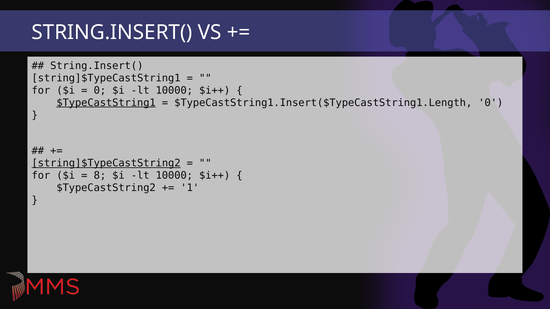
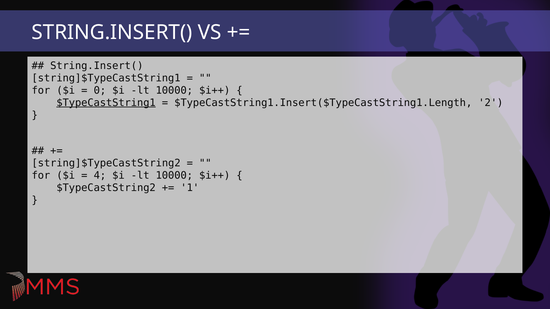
$TypeCastString1.Insert($TypeCastString1.Length 0: 0 -> 2
string]$TypeCastString2 underline: present -> none
8: 8 -> 4
